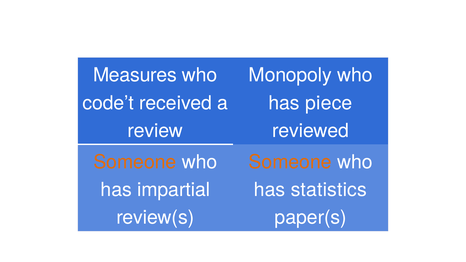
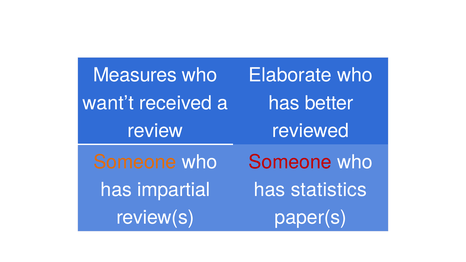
Monopoly: Monopoly -> Elaborate
code’t: code’t -> want’t
piece: piece -> better
Someone at (290, 162) colour: orange -> red
